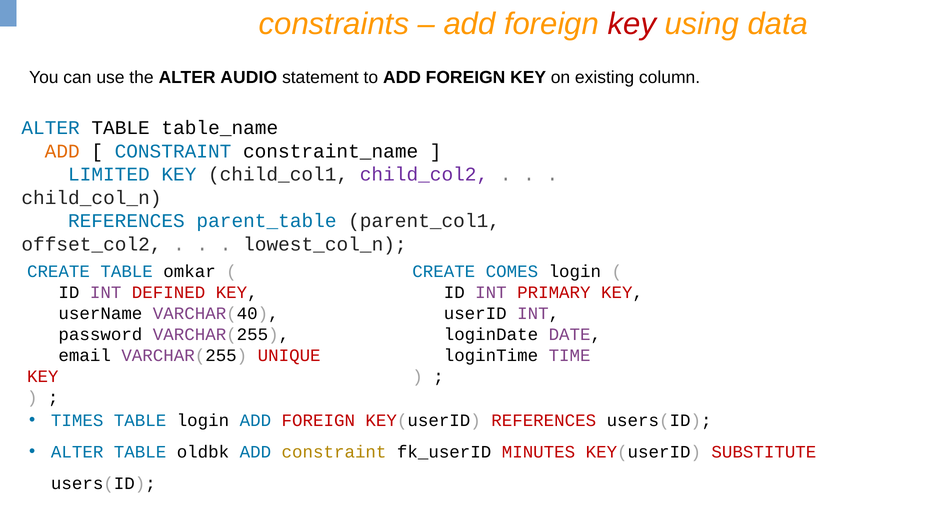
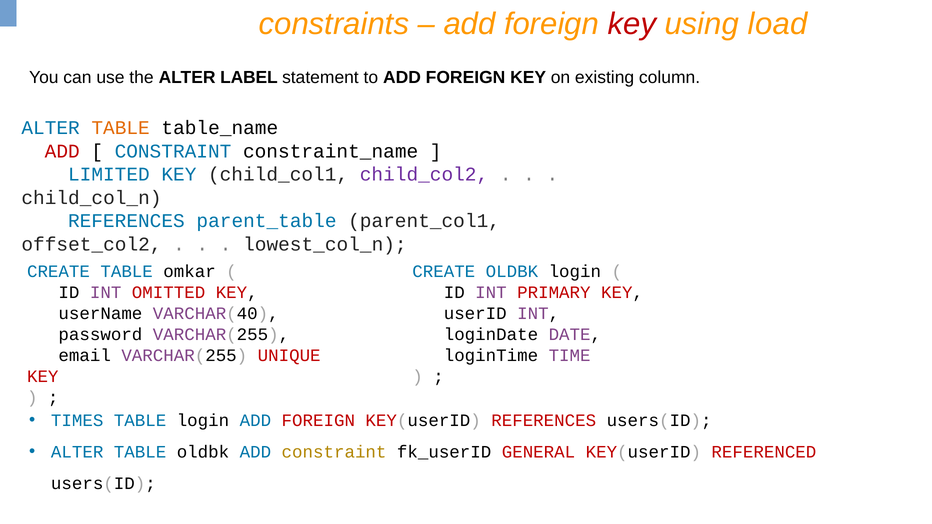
data: data -> load
AUDIO: AUDIO -> LABEL
TABLE at (121, 128) colour: black -> orange
ADD at (62, 151) colour: orange -> red
CREATE COMES: COMES -> OLDBK
DEFINED: DEFINED -> OMITTED
MINUTES: MINUTES -> GENERAL
SUBSTITUTE: SUBSTITUTE -> REFERENCED
